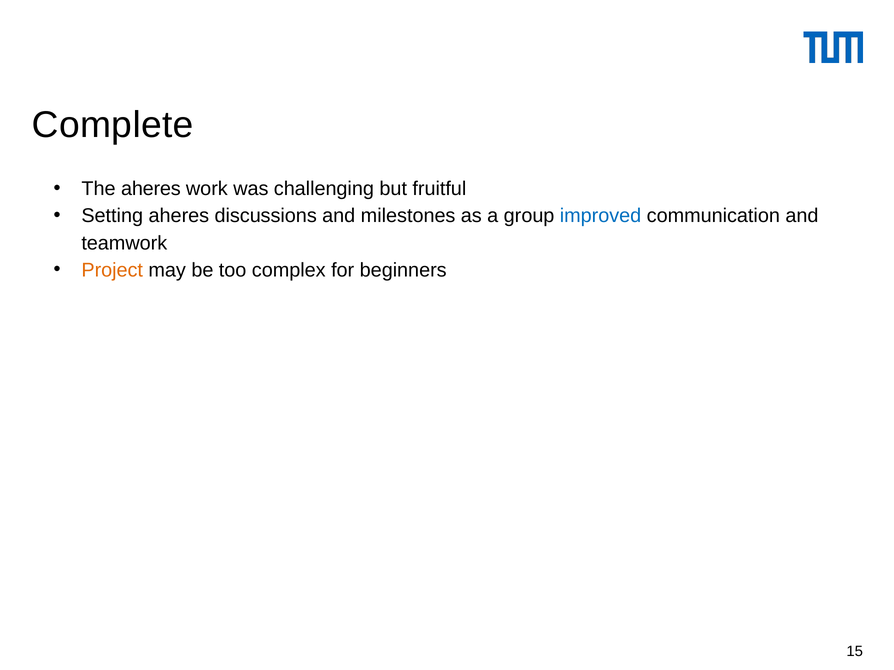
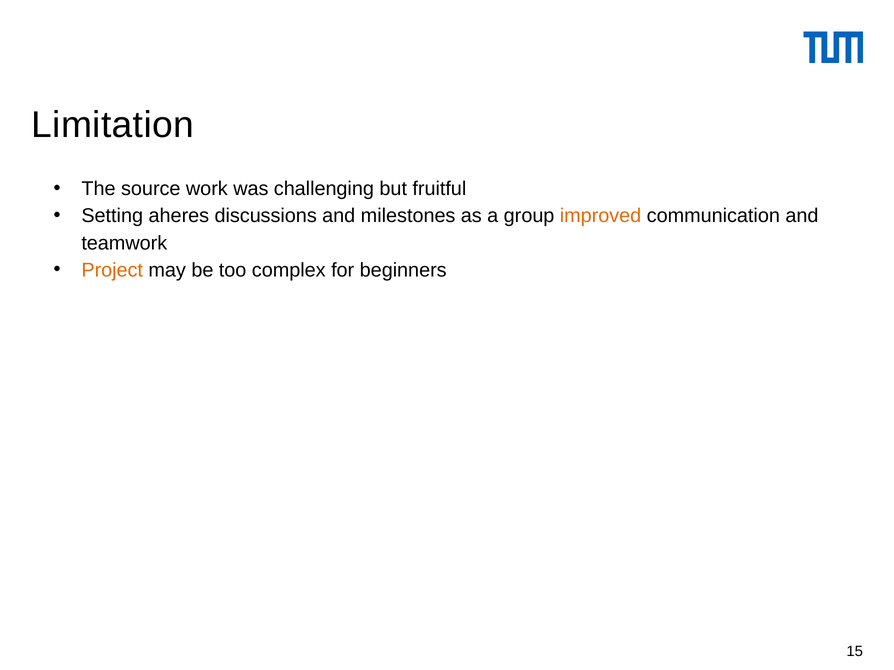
Complete: Complete -> Limitation
The aheres: aheres -> source
improved colour: blue -> orange
